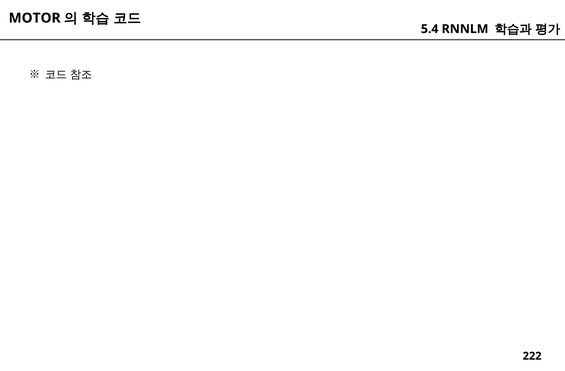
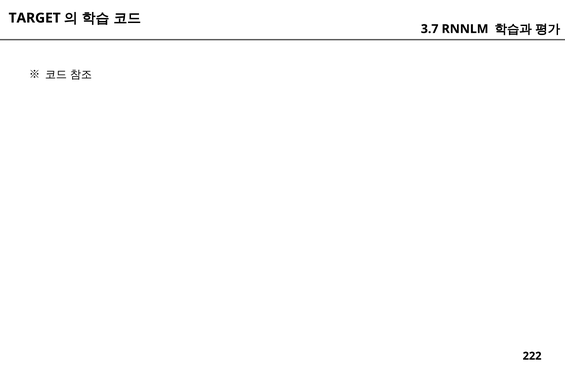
MOTOR: MOTOR -> TARGET
5.4: 5.4 -> 3.7
